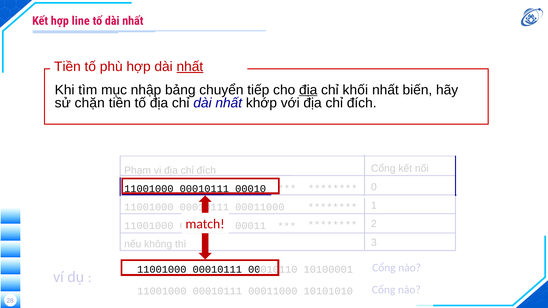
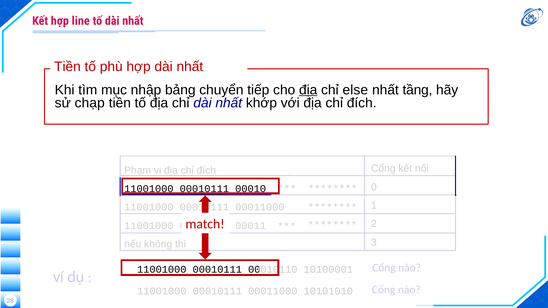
nhất at (190, 67) underline: present -> none
khối: khối -> else
biến: biến -> tầng
chặn: chặn -> chạp
